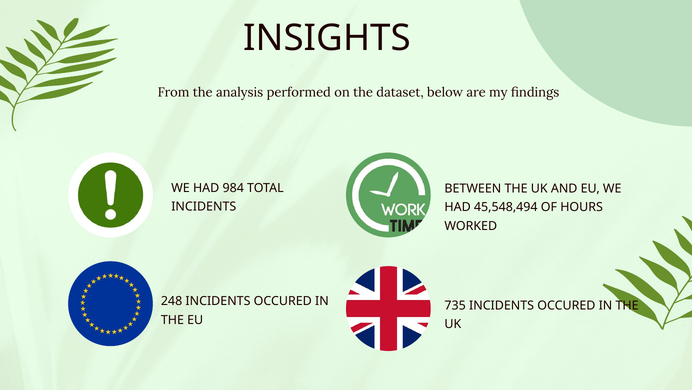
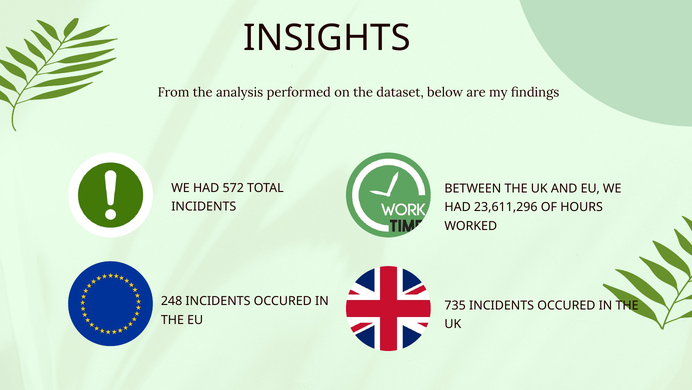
984: 984 -> 572
45,548,494: 45,548,494 -> 23,611,296
